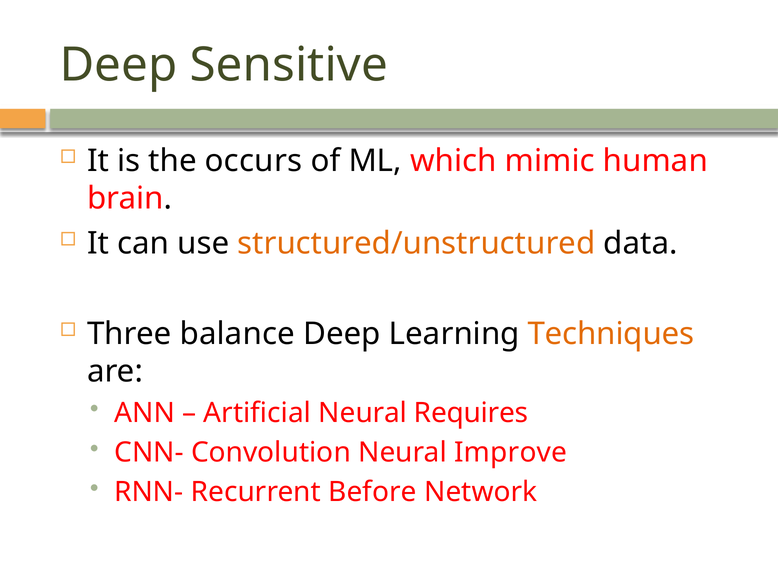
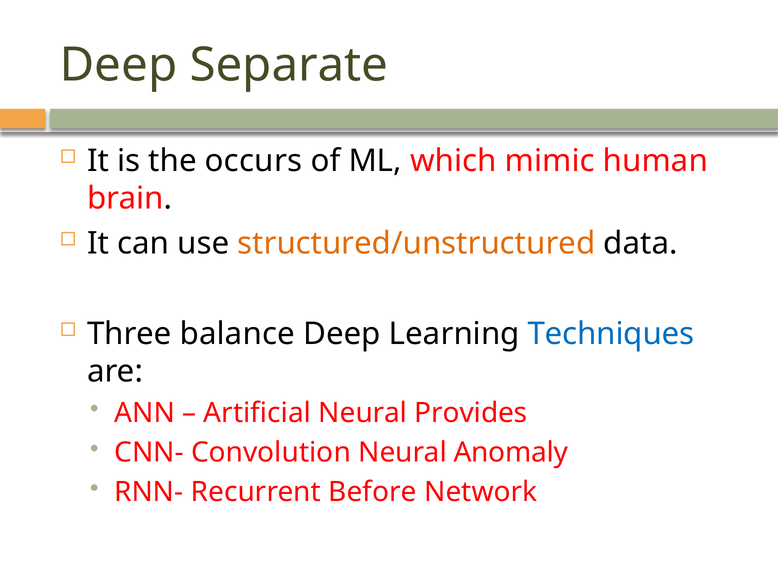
Sensitive: Sensitive -> Separate
Techniques colour: orange -> blue
Requires: Requires -> Provides
Improve: Improve -> Anomaly
